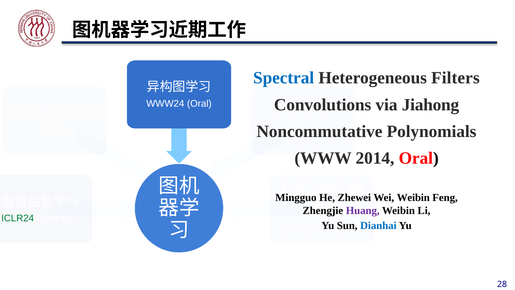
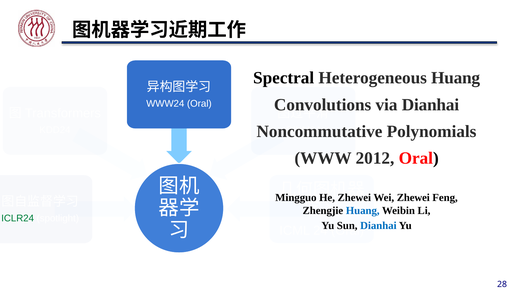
Spectral colour: blue -> black
Heterogeneous Filters: Filters -> Huang
via Jiahong: Jiahong -> Dianhai
2014: 2014 -> 2012
Wei Weibin: Weibin -> Zhewei
Huang at (363, 210) colour: purple -> blue
